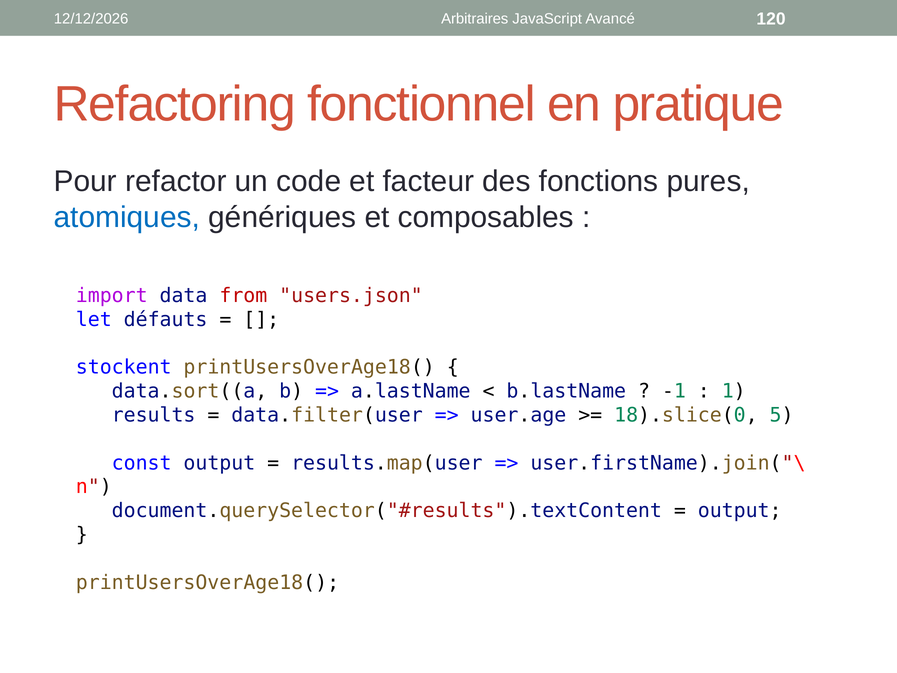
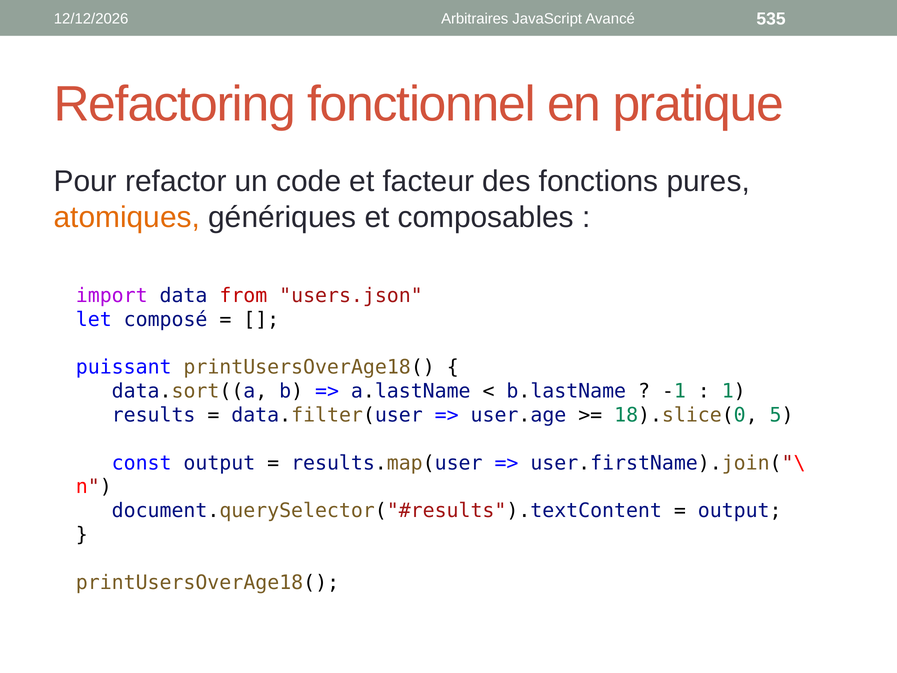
120: 120 -> 535
atomiques colour: blue -> orange
défauts: défauts -> composé
stockent: stockent -> puissant
